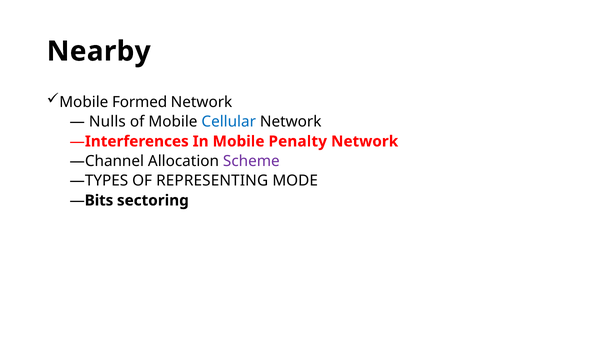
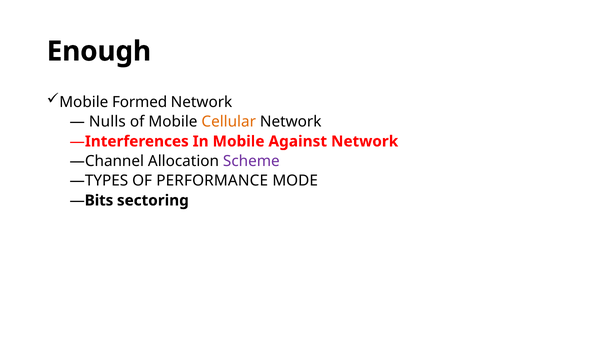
Nearby: Nearby -> Enough
Cellular colour: blue -> orange
Penalty: Penalty -> Against
REPRESENTING: REPRESENTING -> PERFORMANCE
